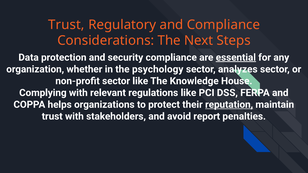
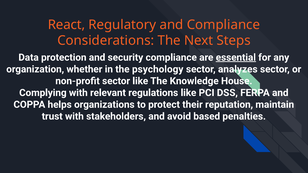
Trust at (66, 25): Trust -> React
reputation underline: present -> none
report: report -> based
